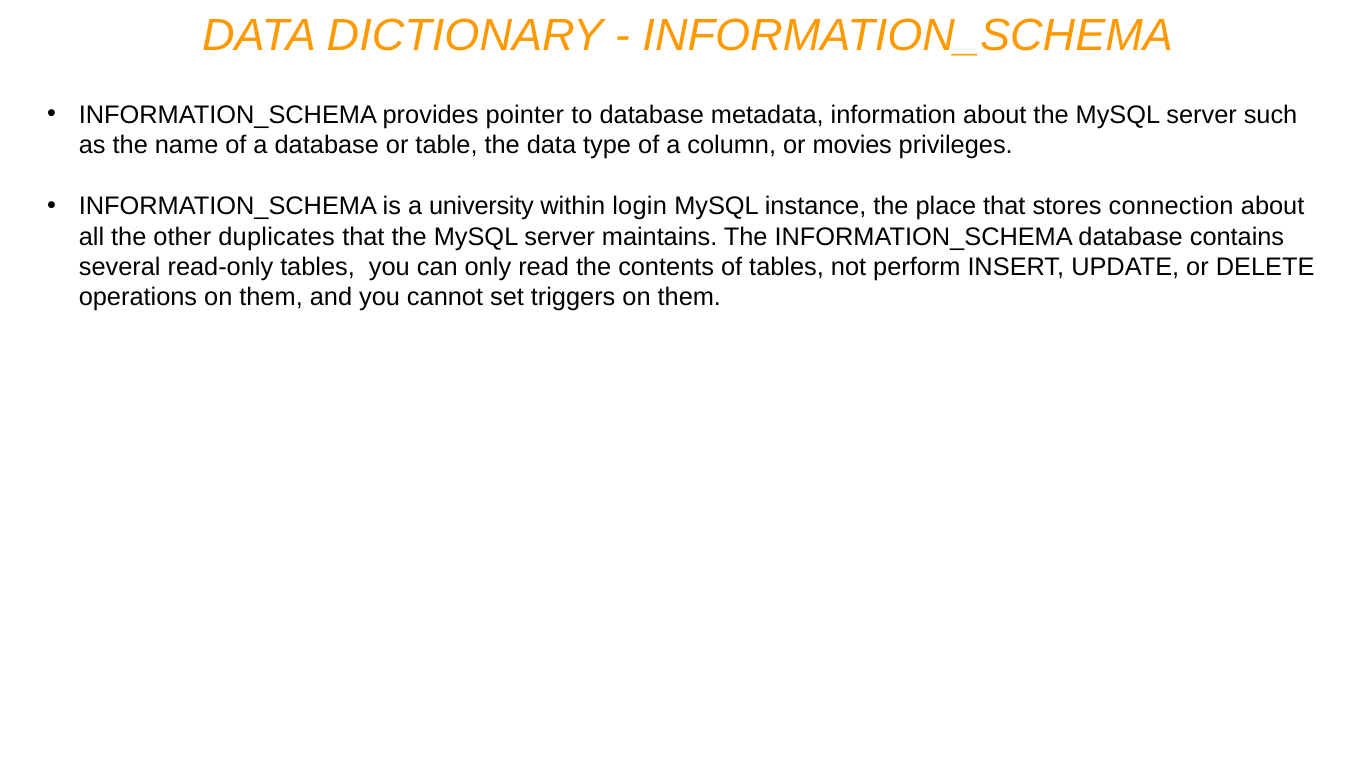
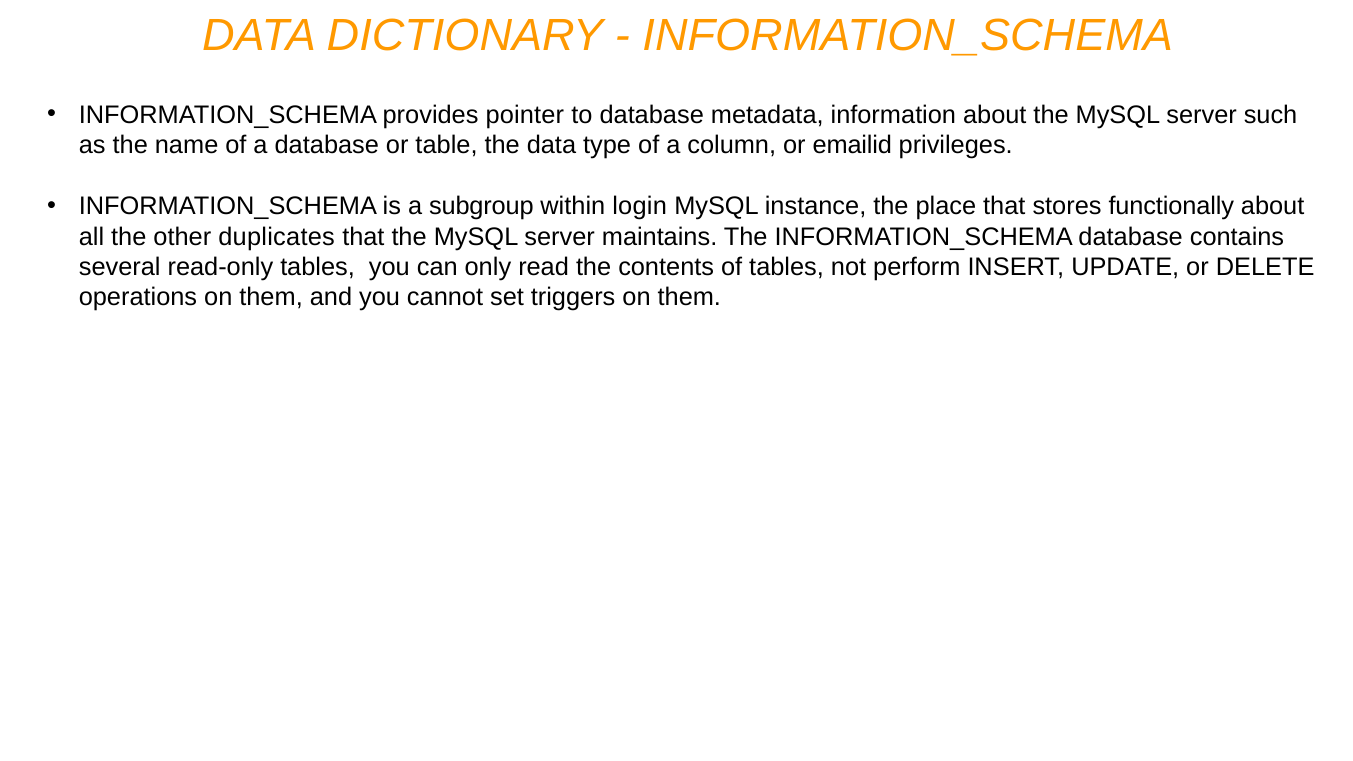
movies: movies -> emailid
university: university -> subgroup
connection: connection -> functionally
